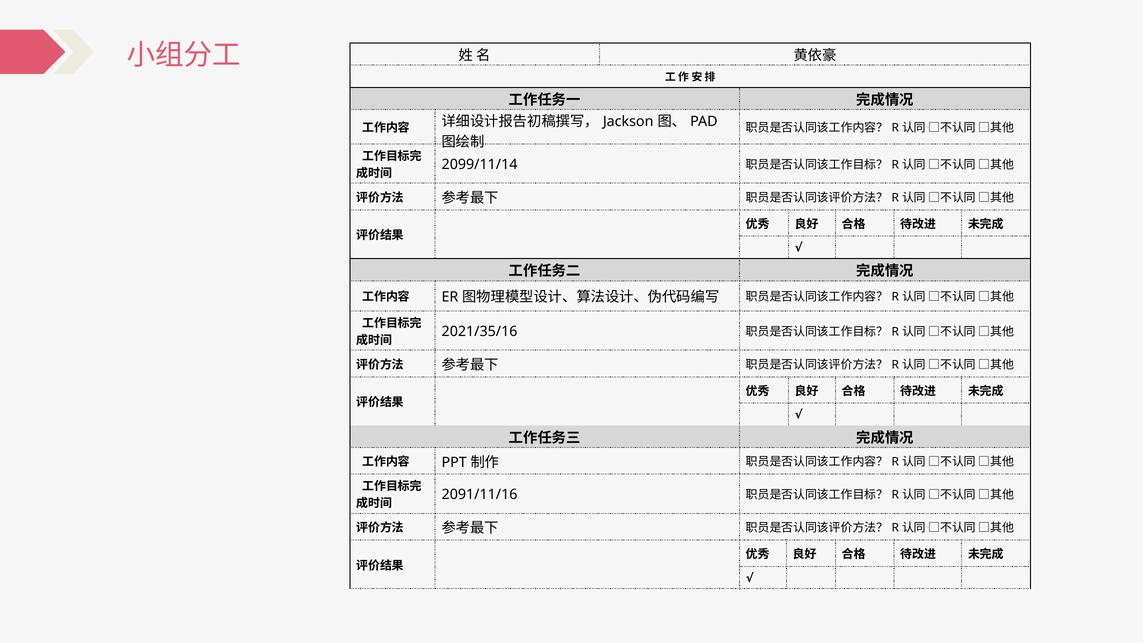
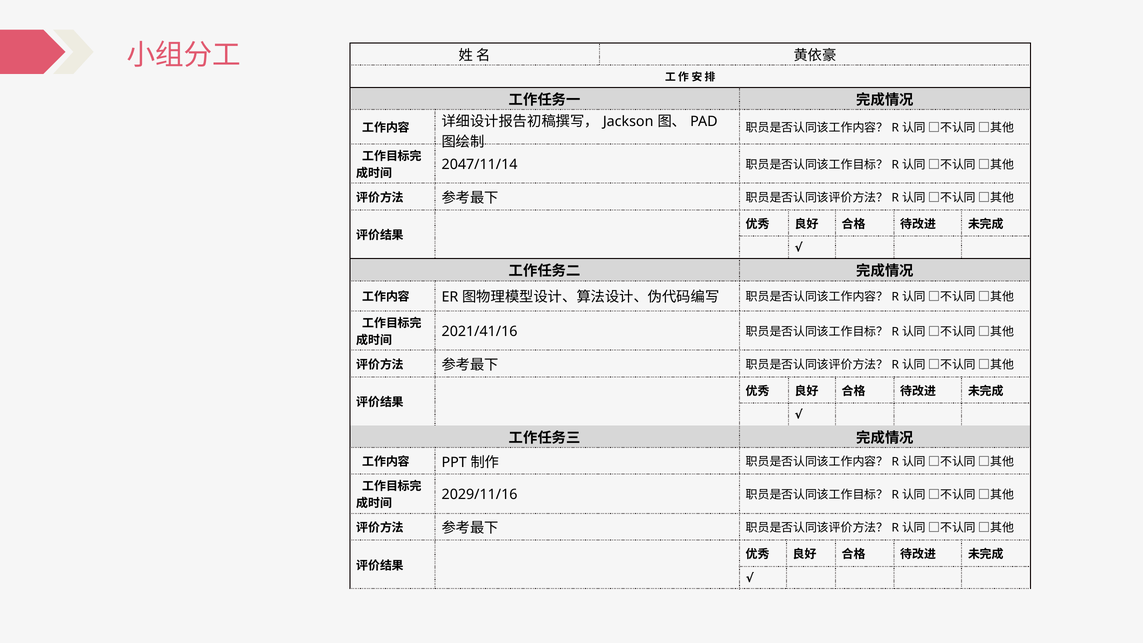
2099/11/14: 2099/11/14 -> 2047/11/14
2021/35/16: 2021/35/16 -> 2021/41/16
2091/11/16: 2091/11/16 -> 2029/11/16
